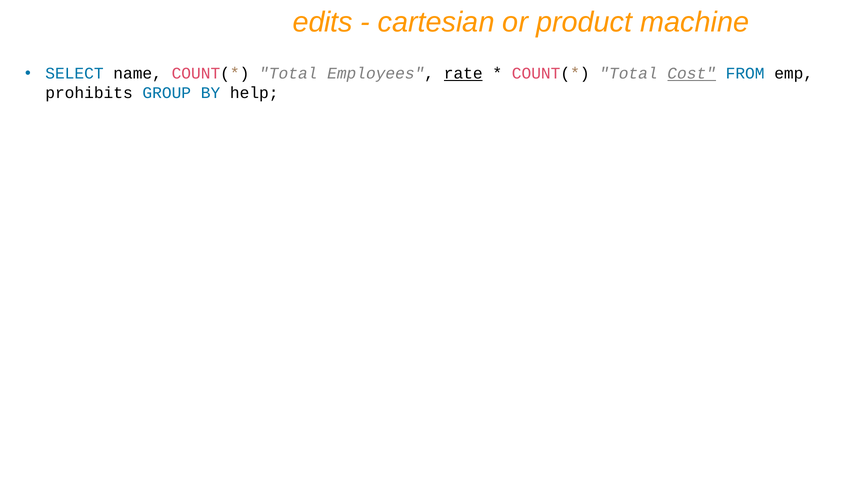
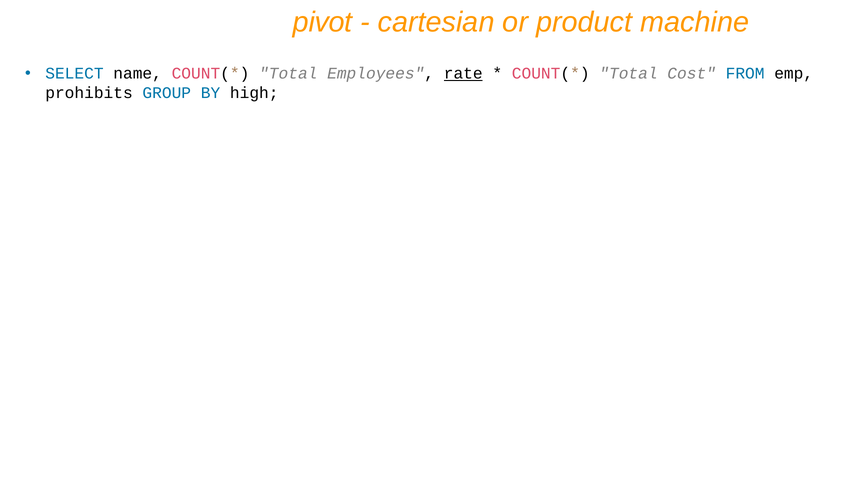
edits: edits -> pivot
Cost underline: present -> none
help: help -> high
